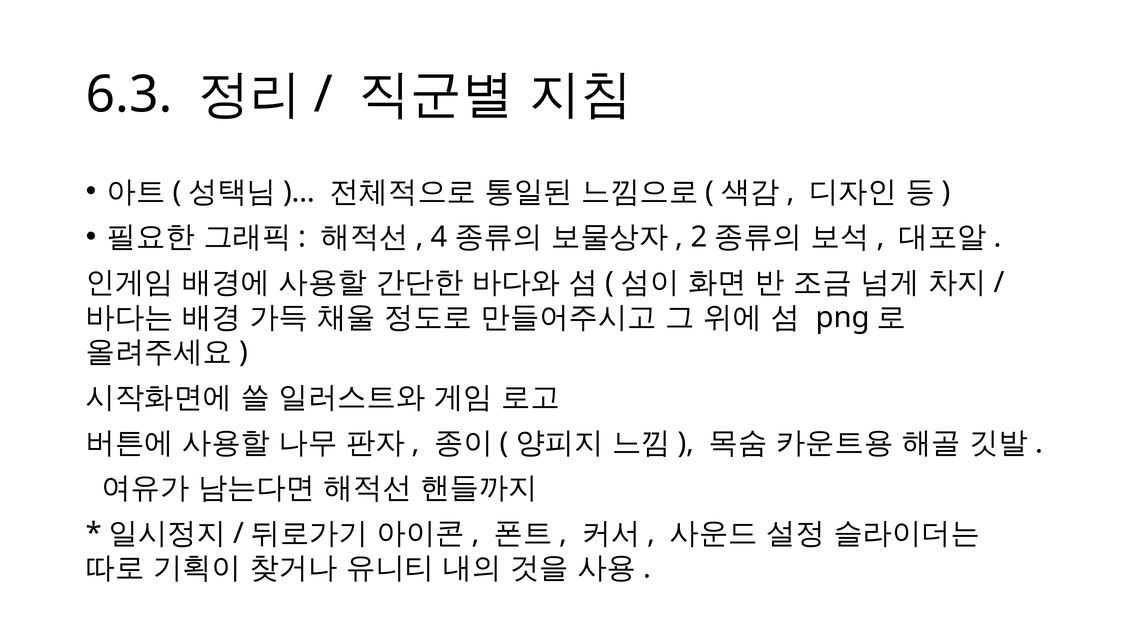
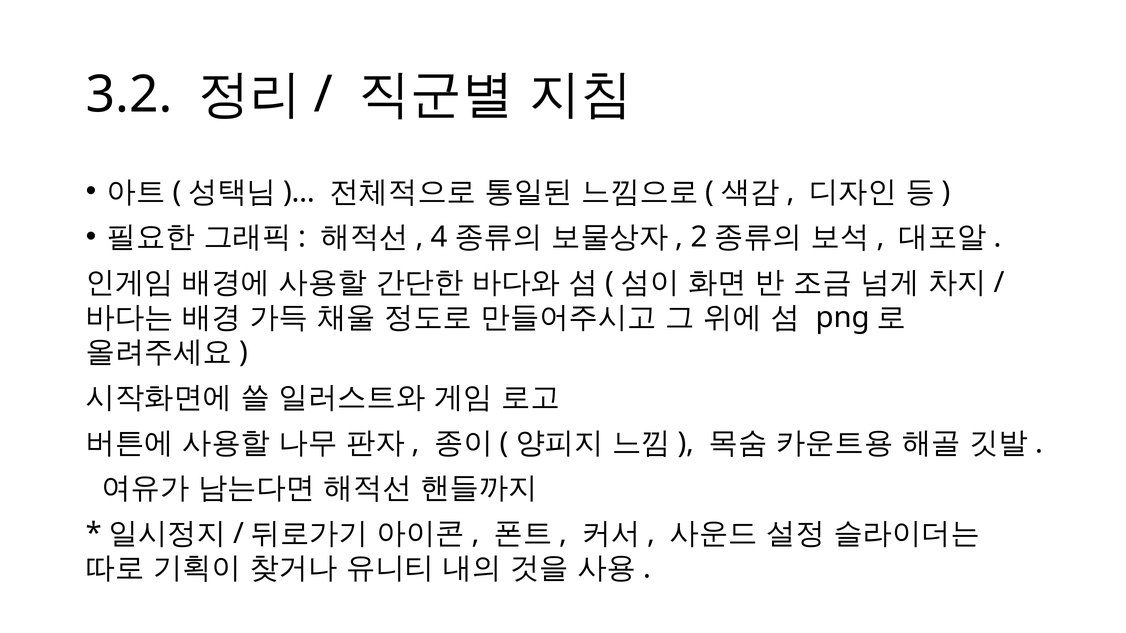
6.3: 6.3 -> 3.2
